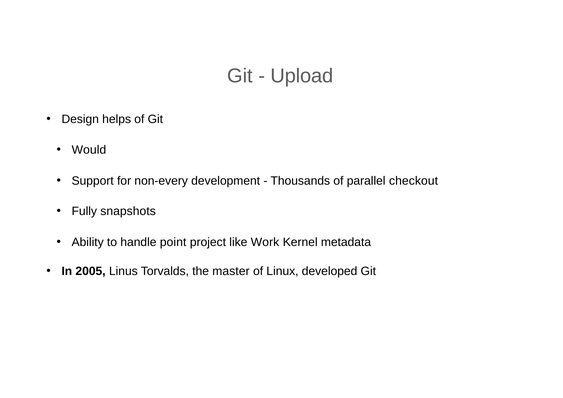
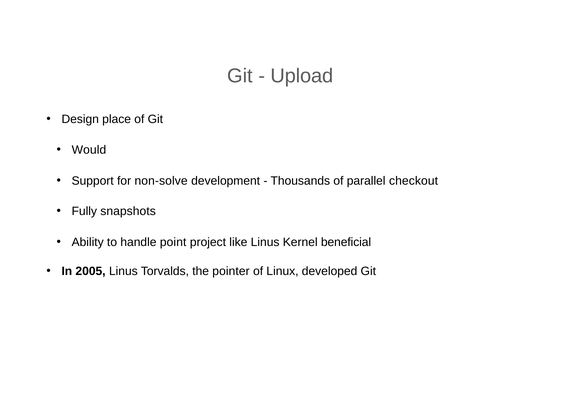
helps: helps -> place
non-every: non-every -> non-solve
like Work: Work -> Linus
metadata: metadata -> beneficial
master: master -> pointer
